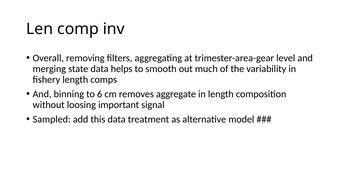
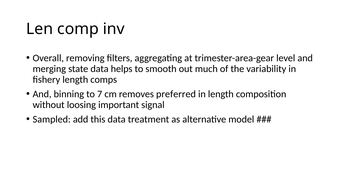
6: 6 -> 7
aggregate: aggregate -> preferred
